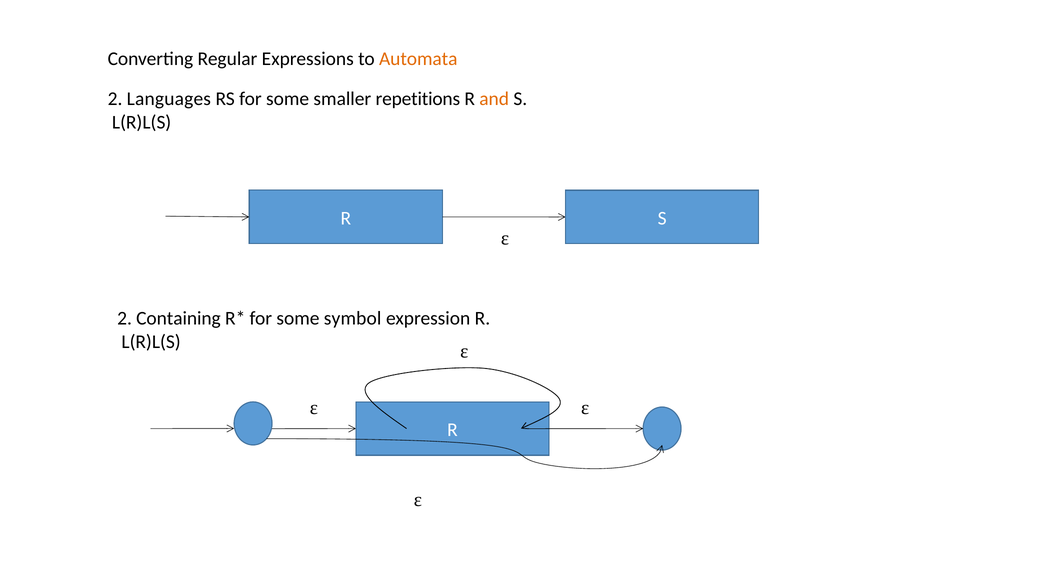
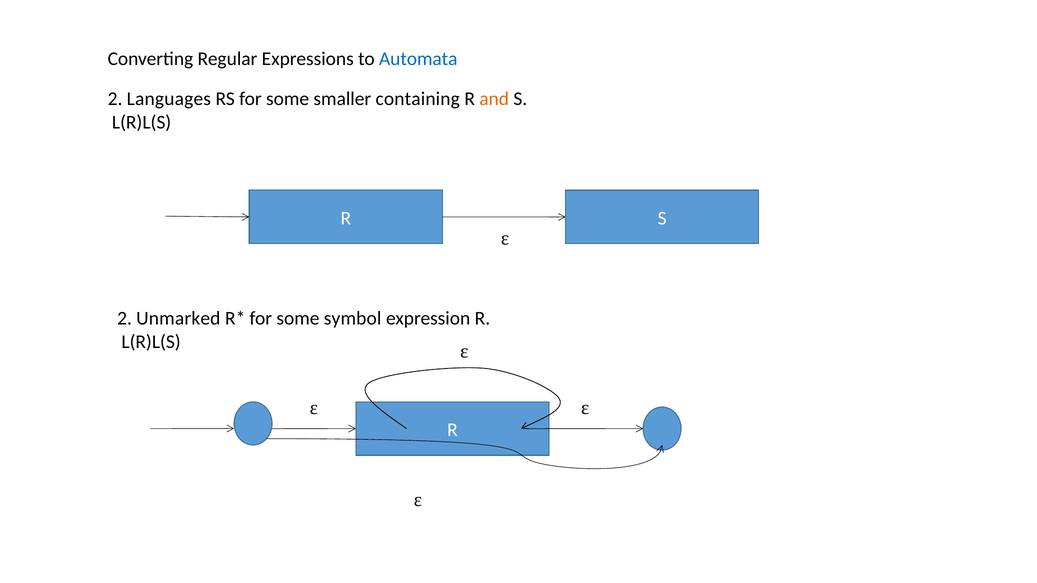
Automata colour: orange -> blue
repetitions: repetitions -> containing
Containing: Containing -> Unmarked
